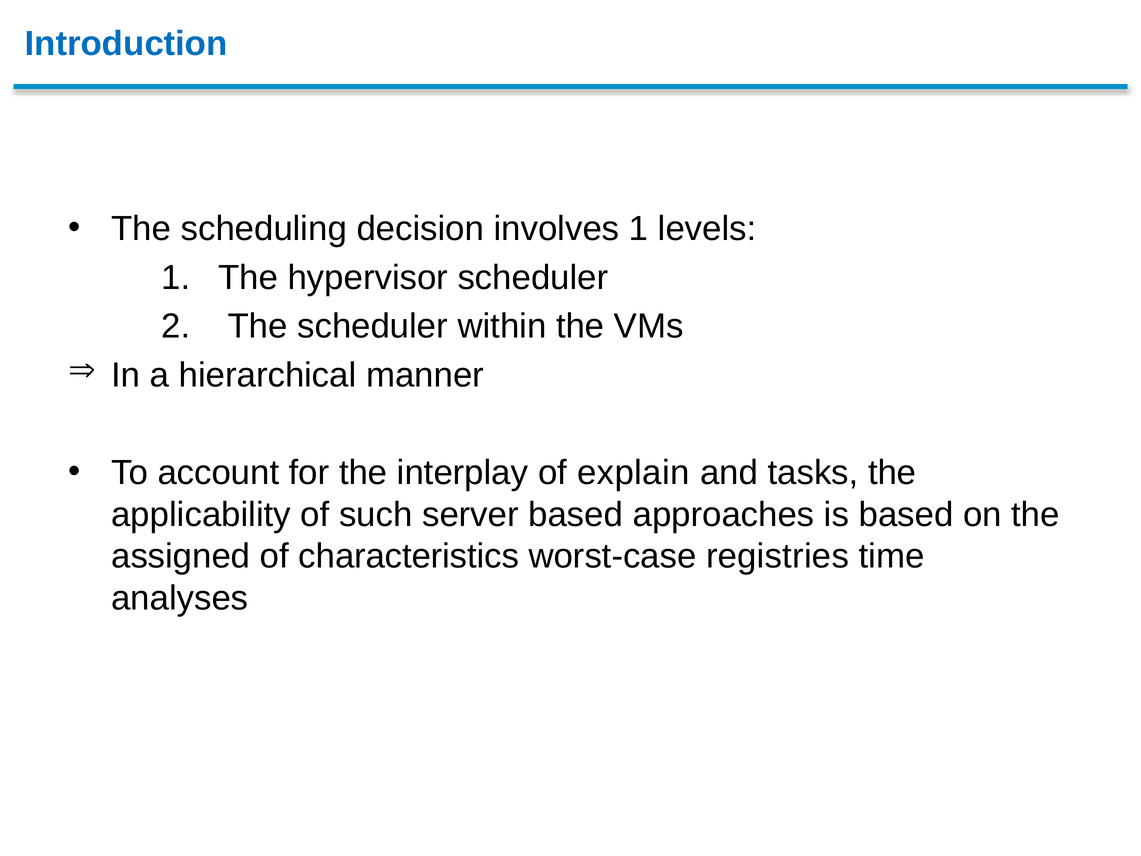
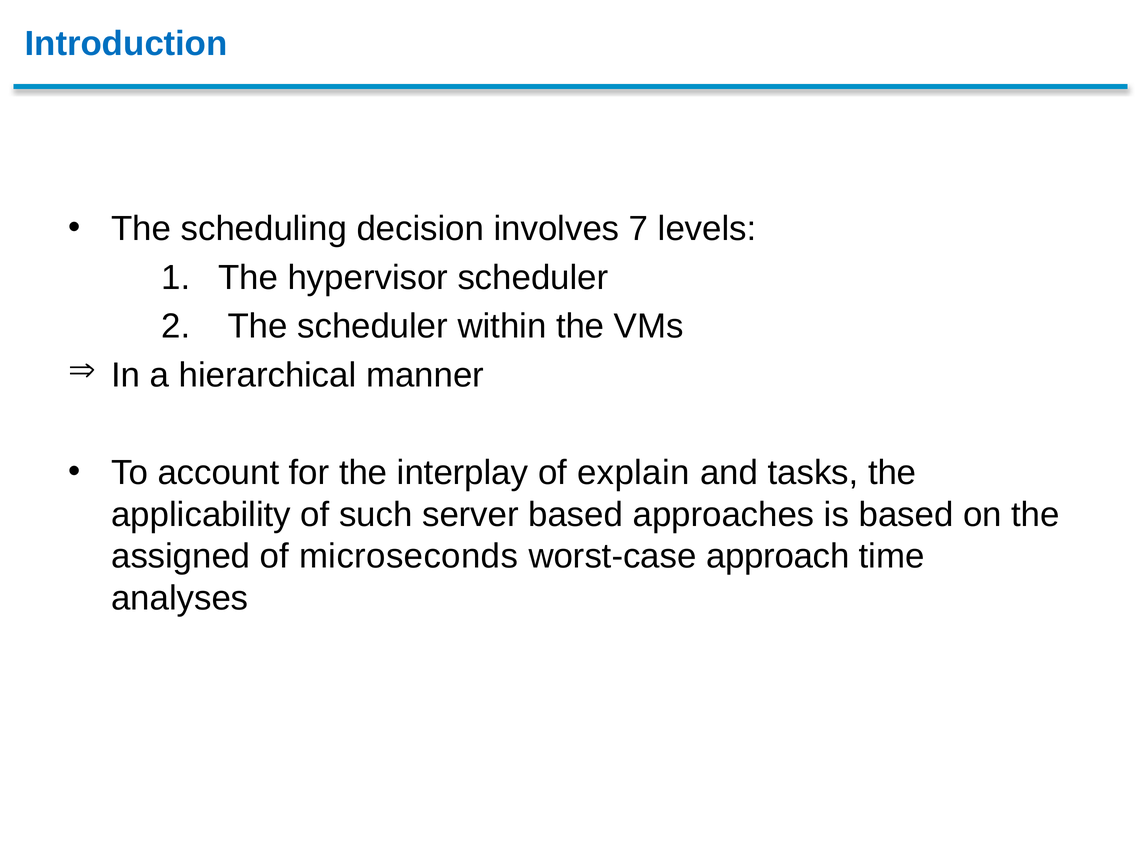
involves 1: 1 -> 7
characteristics: characteristics -> microseconds
registries: registries -> approach
